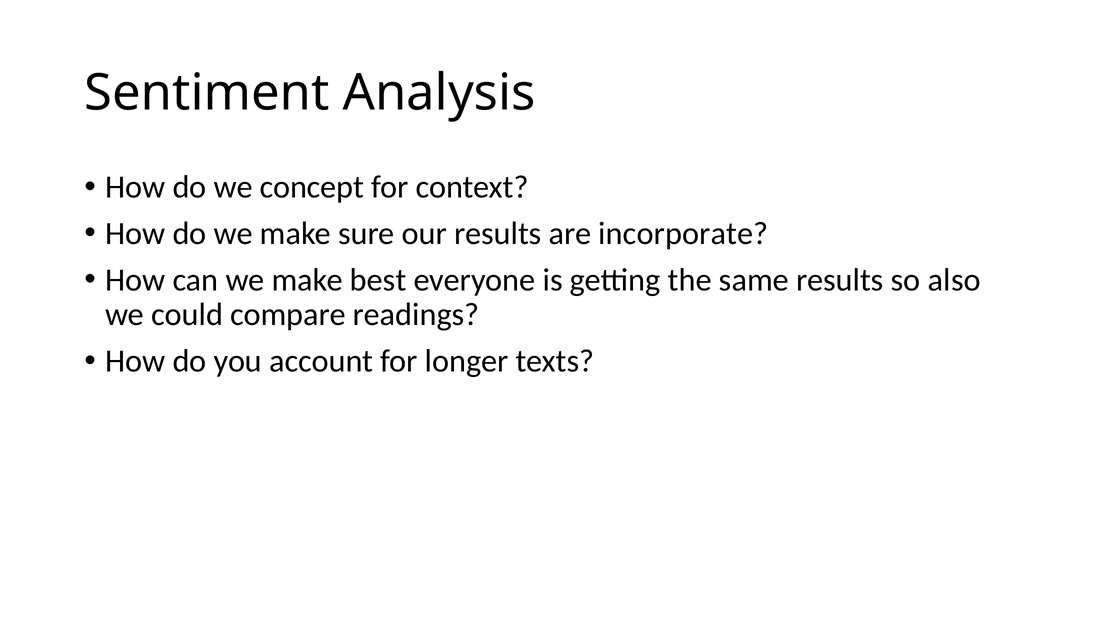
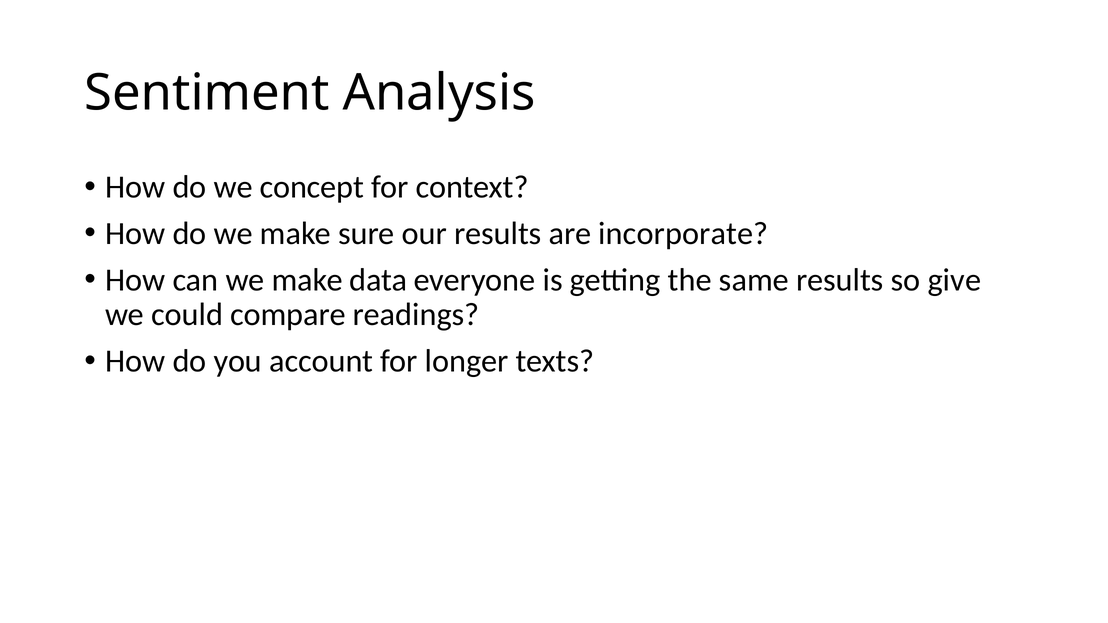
best: best -> data
also: also -> give
